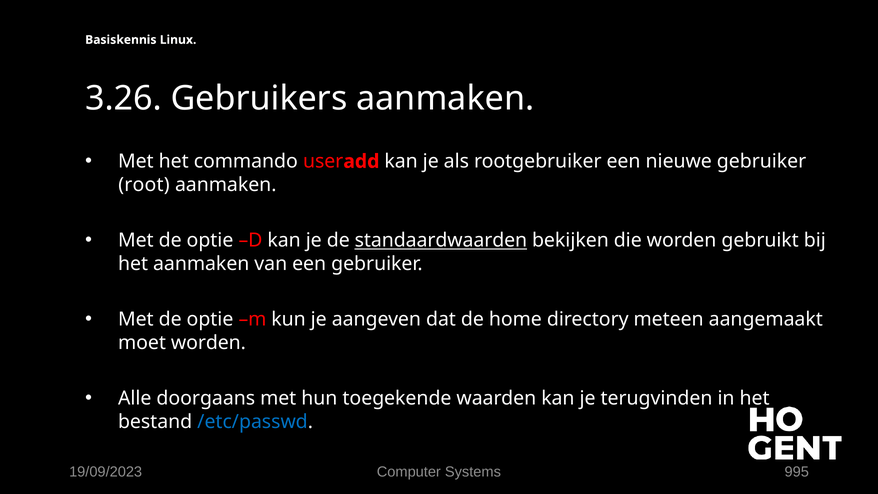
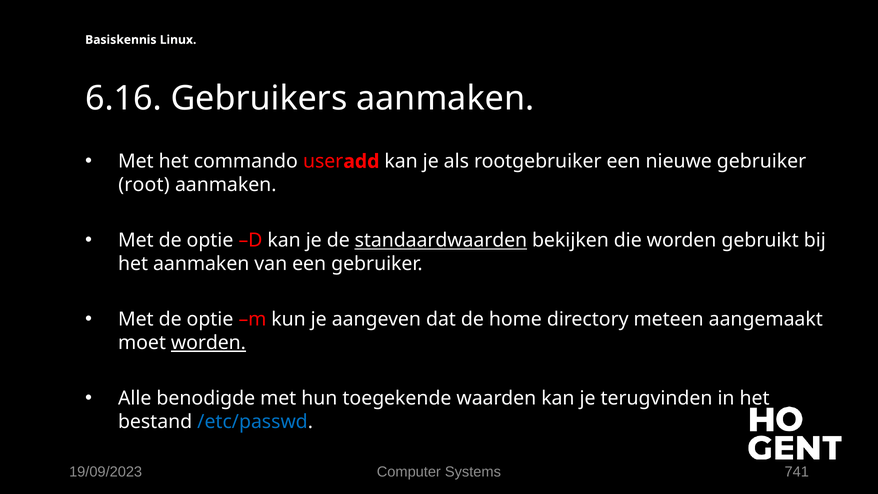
3.26: 3.26 -> 6.16
worden at (208, 343) underline: none -> present
doorgaans: doorgaans -> benodigde
995: 995 -> 741
